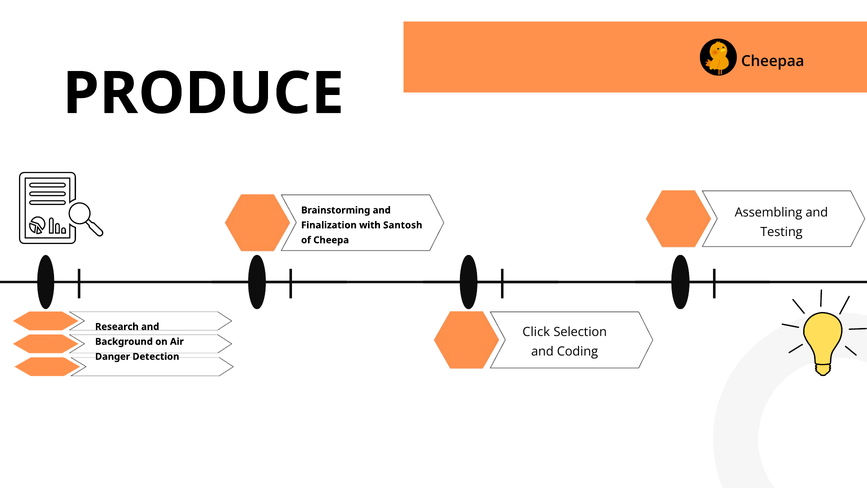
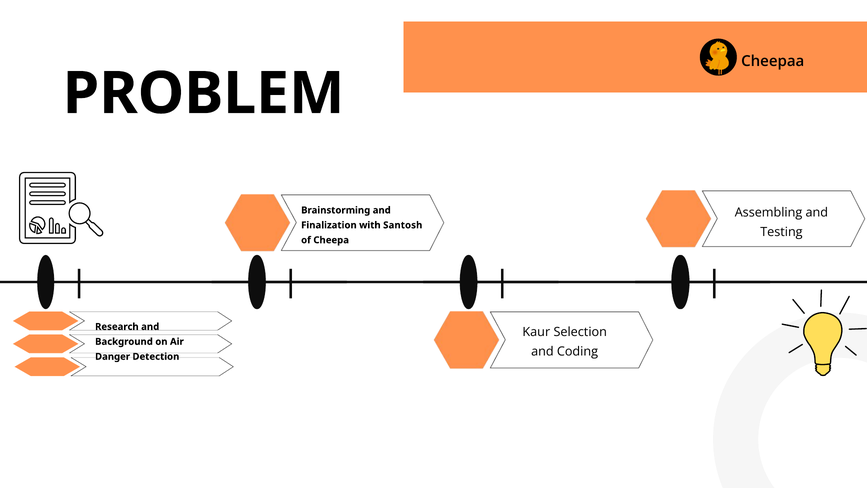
PRODUCE: PRODUCE -> PROBLEM
Click: Click -> Kaur
